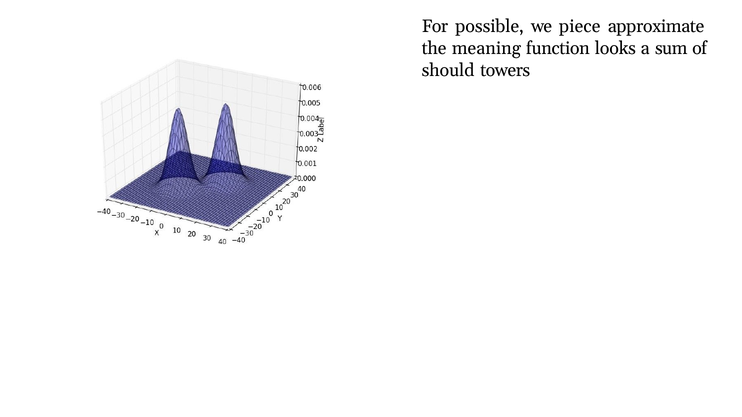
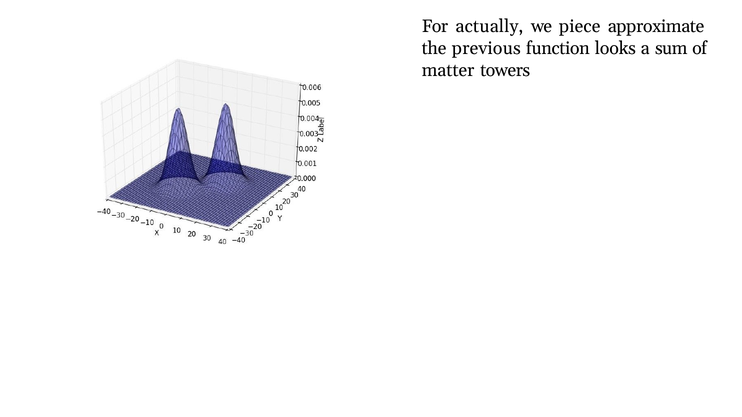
possible: possible -> actually
meaning: meaning -> previous
should: should -> matter
